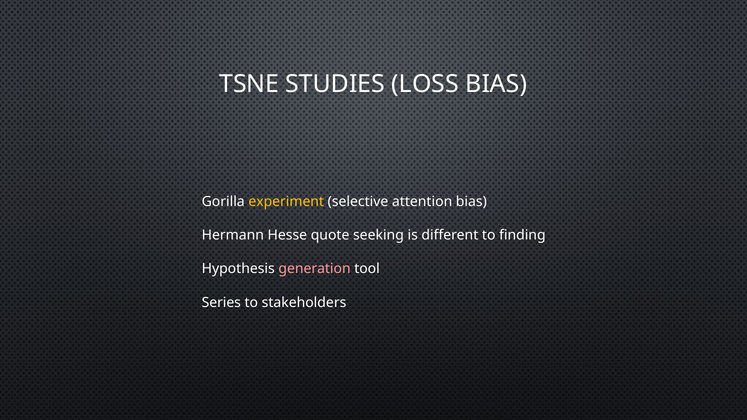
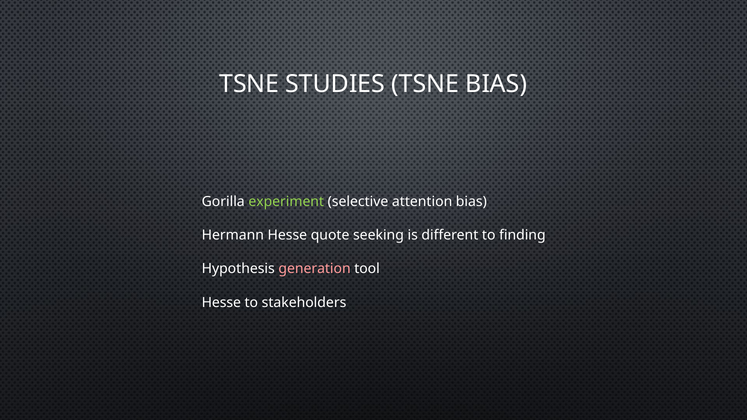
STUDIES LOSS: LOSS -> TSNE
experiment colour: yellow -> light green
Series at (221, 303): Series -> Hesse
